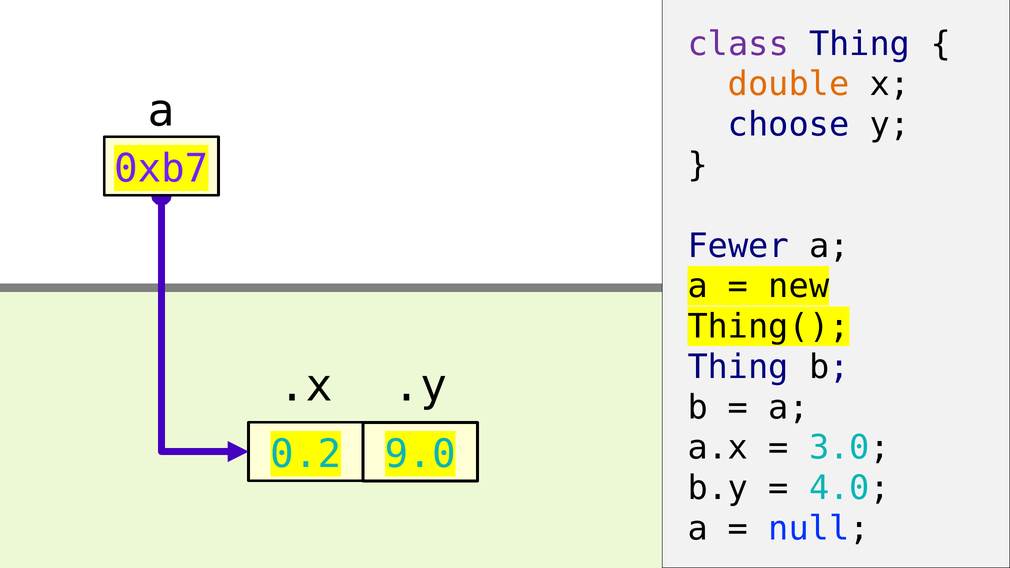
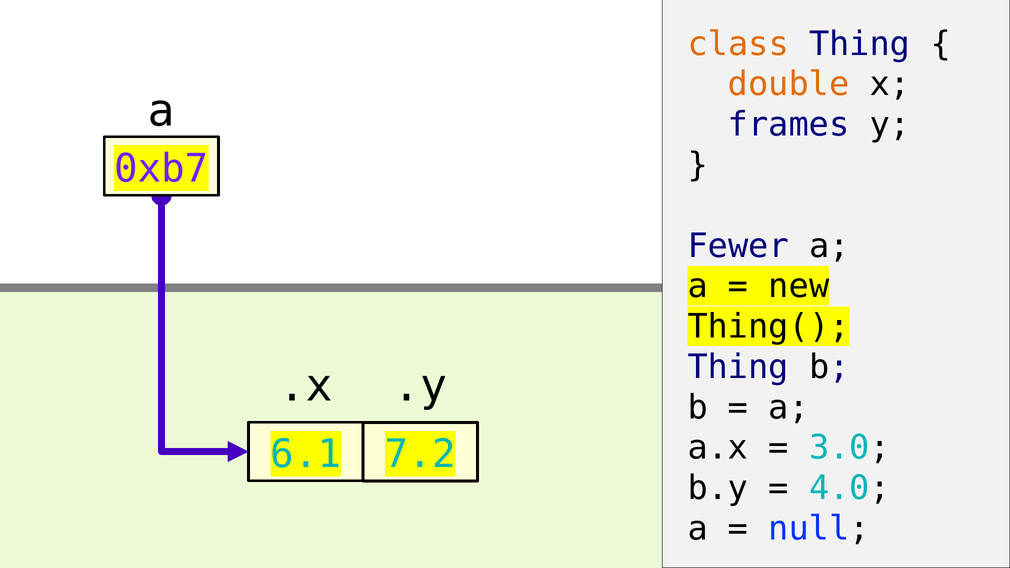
class colour: purple -> orange
choose: choose -> frames
0.2: 0.2 -> 6.1
9.0: 9.0 -> 7.2
